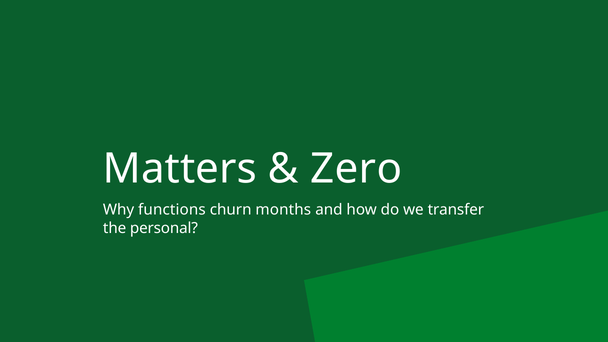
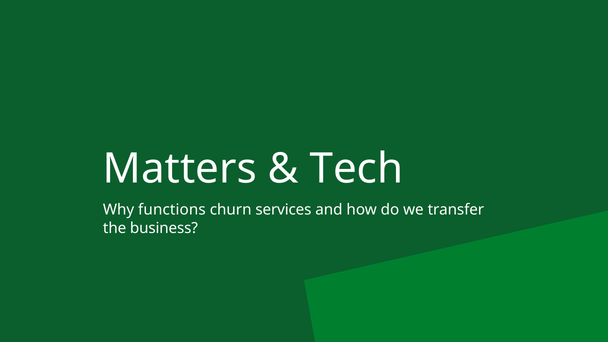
Zero: Zero -> Tech
months: months -> services
personal: personal -> business
